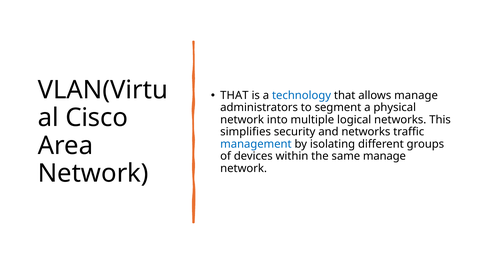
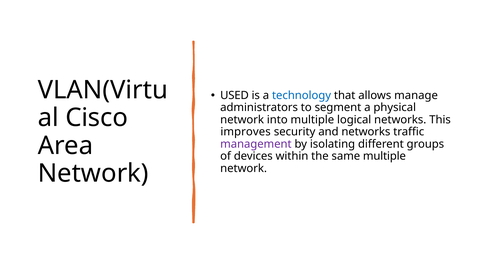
THAT at (234, 96): THAT -> USED
simplifies: simplifies -> improves
management colour: blue -> purple
same manage: manage -> multiple
